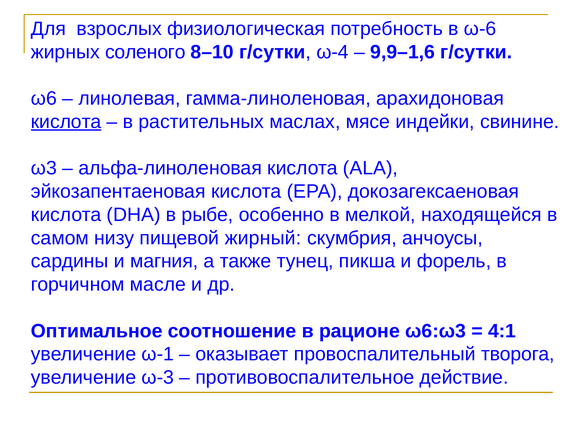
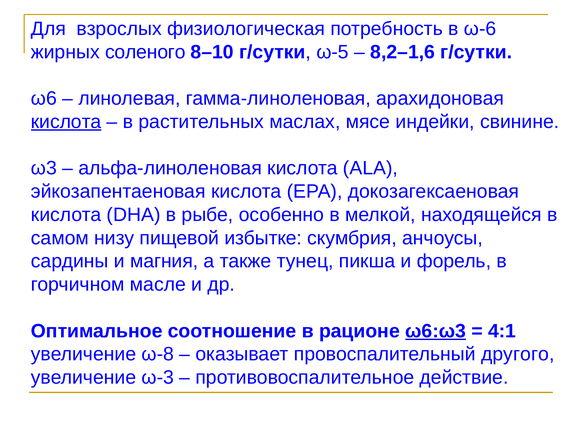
ω-4: ω-4 -> ω-5
9,9–1,6: 9,9–1,6 -> 8,2–1,6
жирный: жирный -> избытке
ω6:ω3 underline: none -> present
ω-1: ω-1 -> ω-8
творога: творога -> другого
